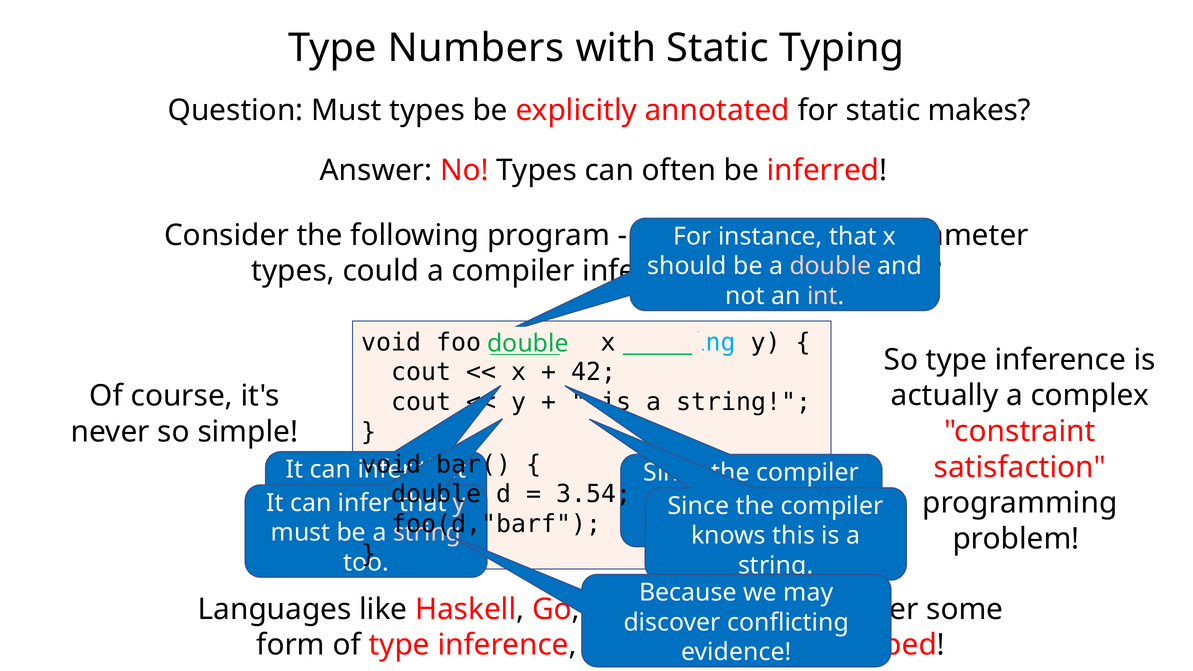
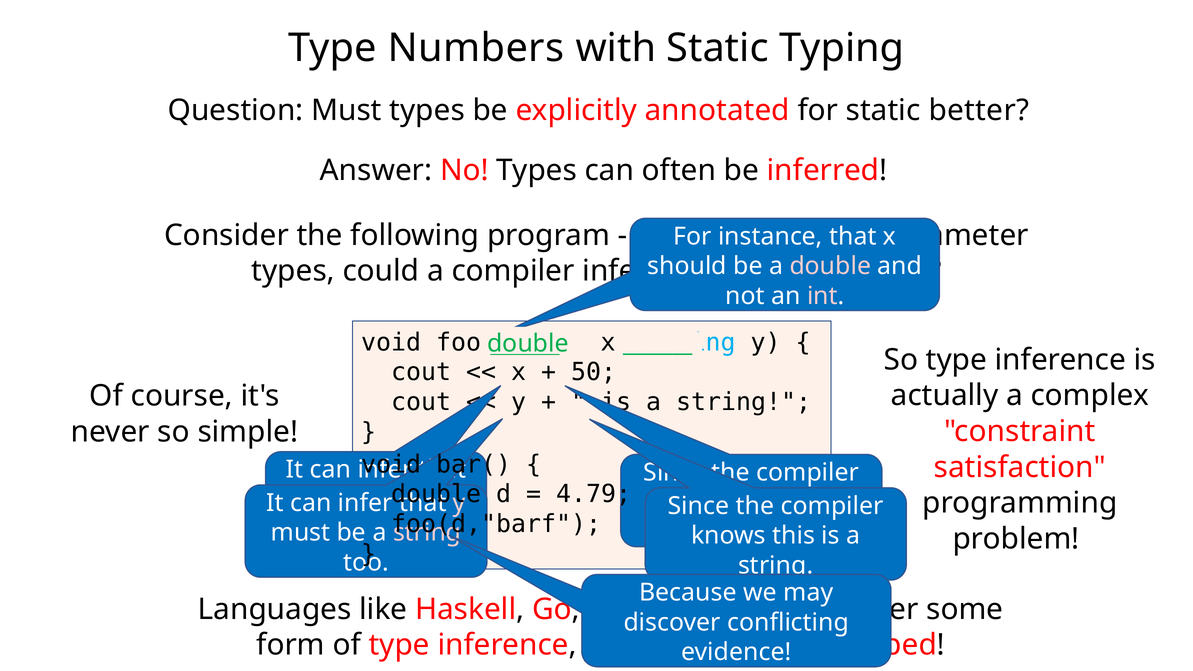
makes: makes -> better
42: 42 -> 50
3.54: 3.54 -> 4.79
